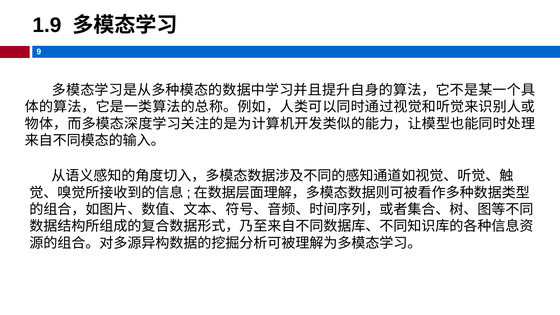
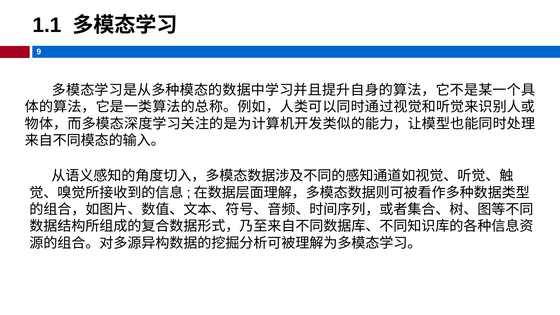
1.9: 1.9 -> 1.1
